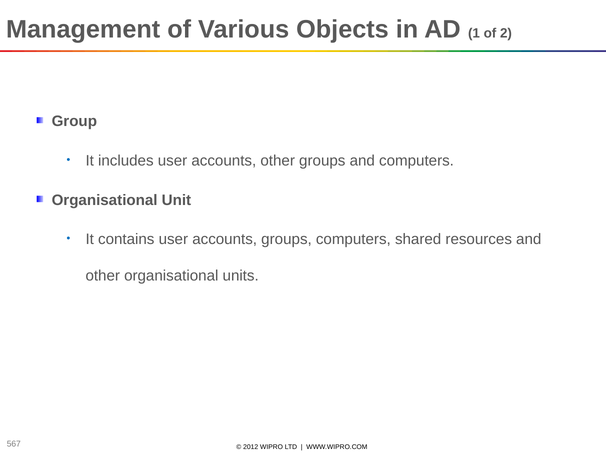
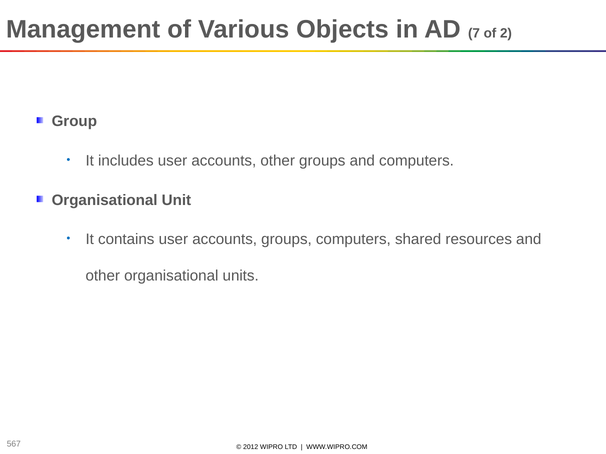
1: 1 -> 7
